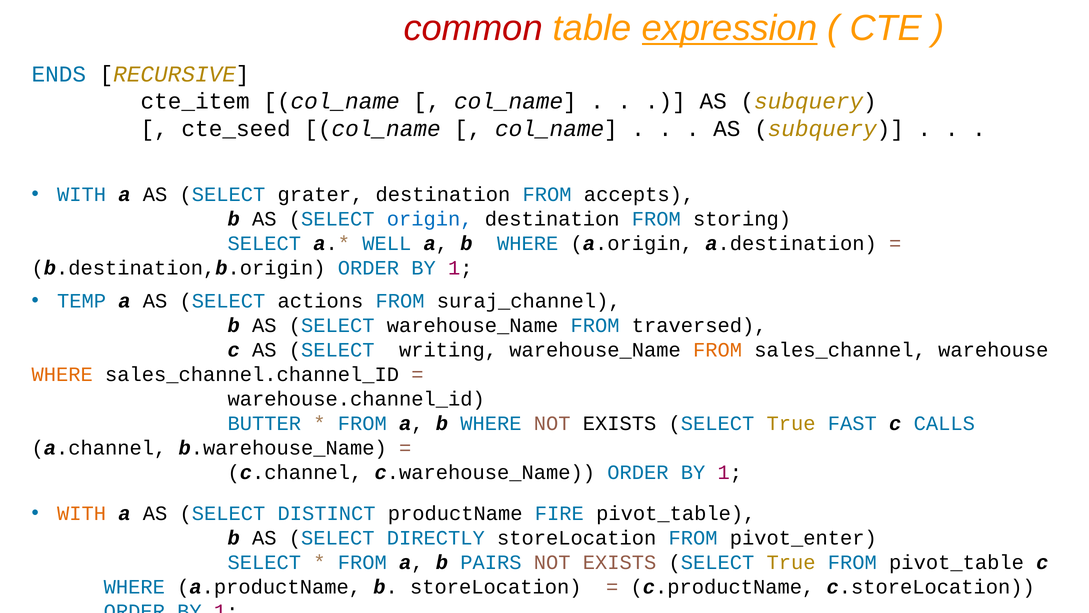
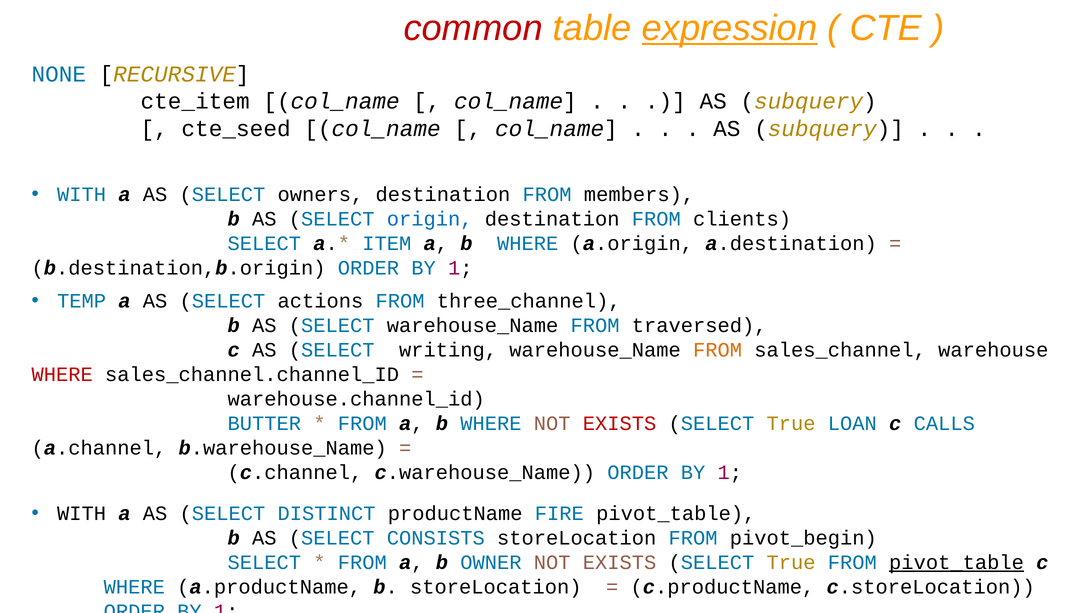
ENDS: ENDS -> NONE
grater: grater -> owners
accepts: accepts -> members
storing: storing -> clients
WELL: WELL -> ITEM
suraj_channel: suraj_channel -> three_channel
WHERE at (62, 374) colour: orange -> red
EXISTS at (620, 423) colour: black -> red
FAST: FAST -> LOAN
WITH at (82, 513) colour: orange -> black
DIRECTLY: DIRECTLY -> CONSISTS
pivot_enter: pivot_enter -> pivot_begin
PAIRS: PAIRS -> OWNER
pivot_table at (957, 562) underline: none -> present
